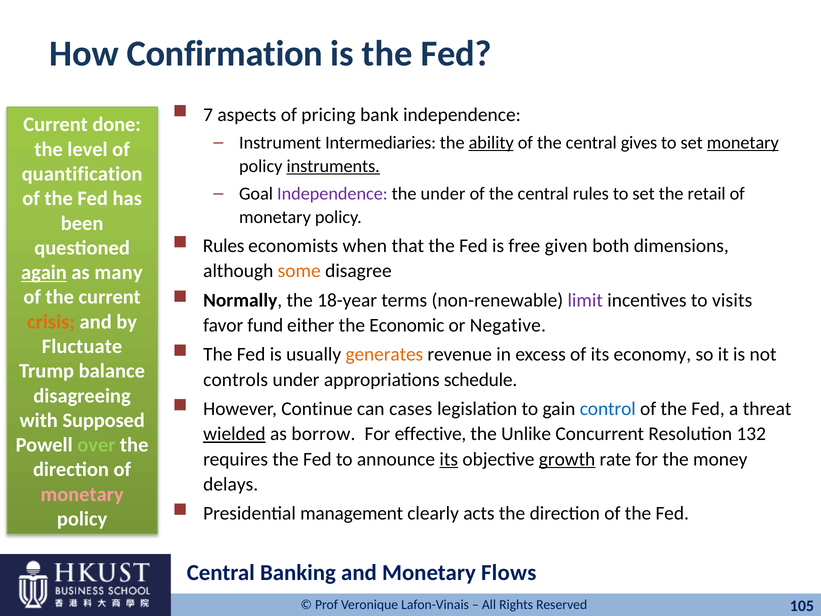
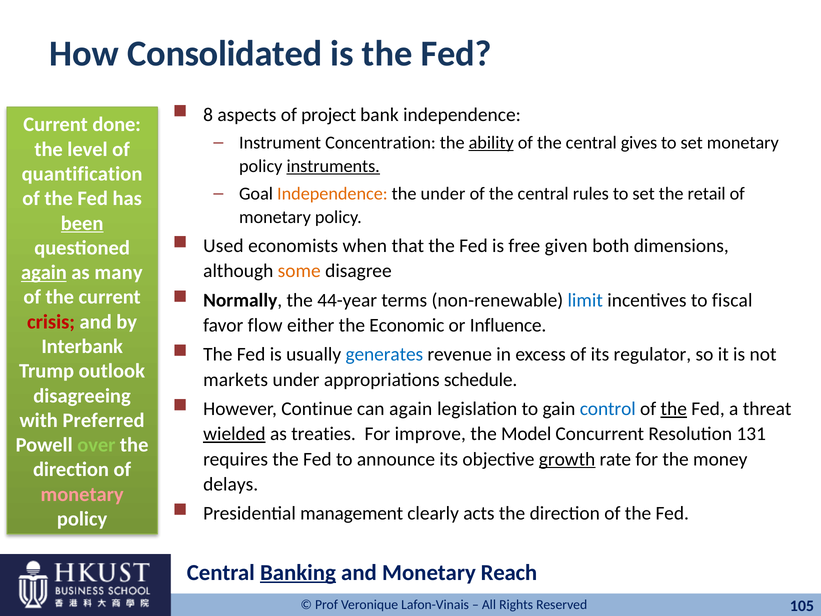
Confirmation: Confirmation -> Consolidated
7: 7 -> 8
pricing: pricing -> project
Intermediaries: Intermediaries -> Concentration
monetary at (743, 143) underline: present -> none
Independence at (332, 194) colour: purple -> orange
been underline: none -> present
Rules at (224, 246): Rules -> Used
18-year: 18-year -> 44-year
limit colour: purple -> blue
visits: visits -> fiscal
crisis colour: orange -> red
fund: fund -> flow
Negative: Negative -> Influence
Fluctuate: Fluctuate -> Interbank
generates colour: orange -> blue
economy: economy -> regulator
balance: balance -> outlook
controls: controls -> markets
can cases: cases -> again
the at (674, 409) underline: none -> present
Supposed: Supposed -> Preferred
borrow: borrow -> treaties
effective: effective -> improve
Unlike: Unlike -> Model
132: 132 -> 131
its at (449, 459) underline: present -> none
Banking underline: none -> present
Flows: Flows -> Reach
